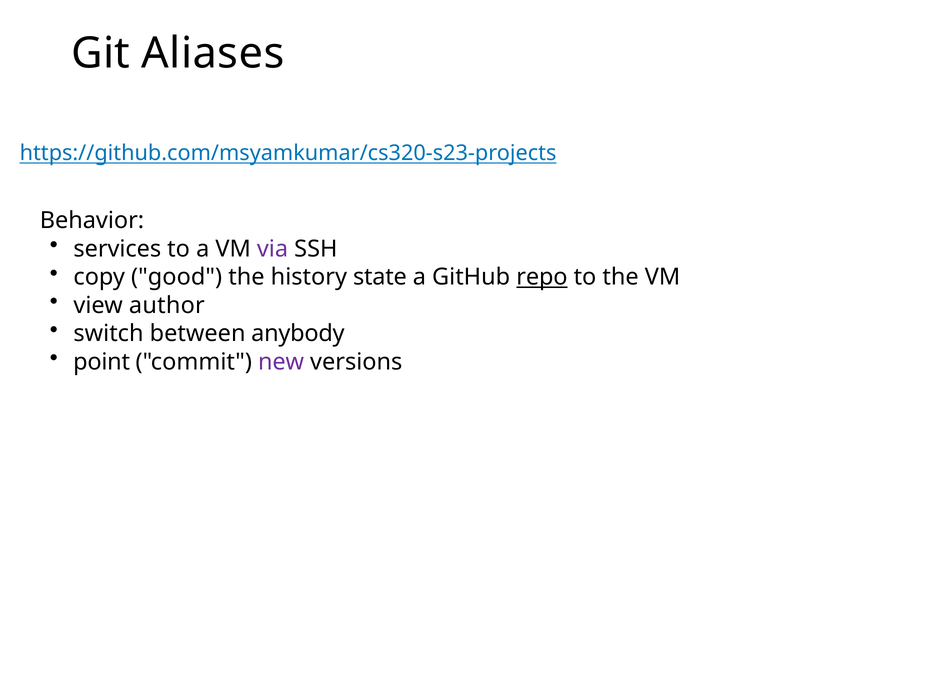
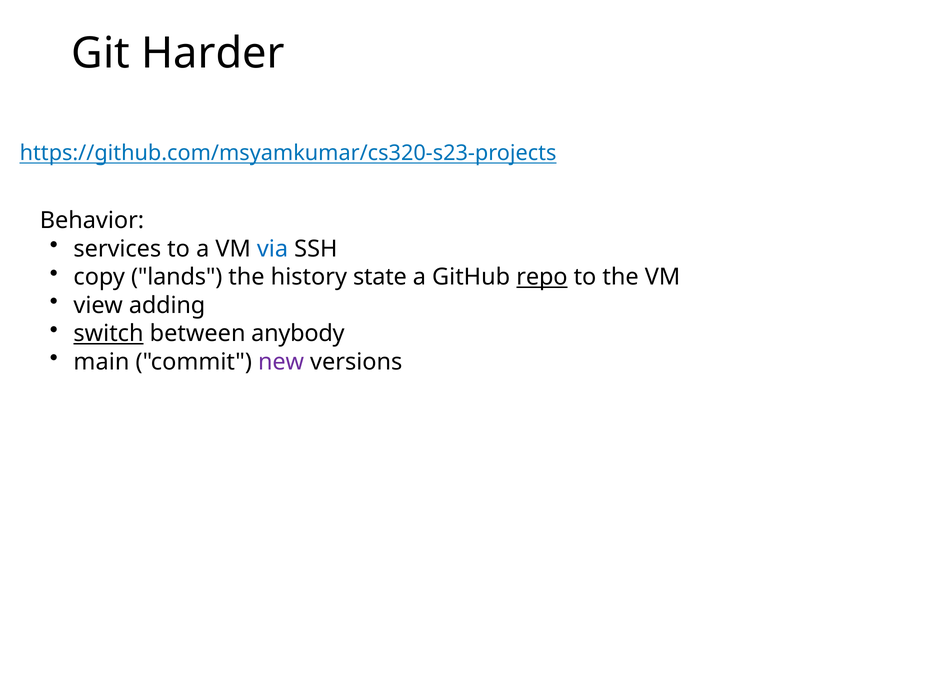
Aliases: Aliases -> Harder
via colour: purple -> blue
good: good -> lands
author: author -> adding
switch underline: none -> present
point: point -> main
